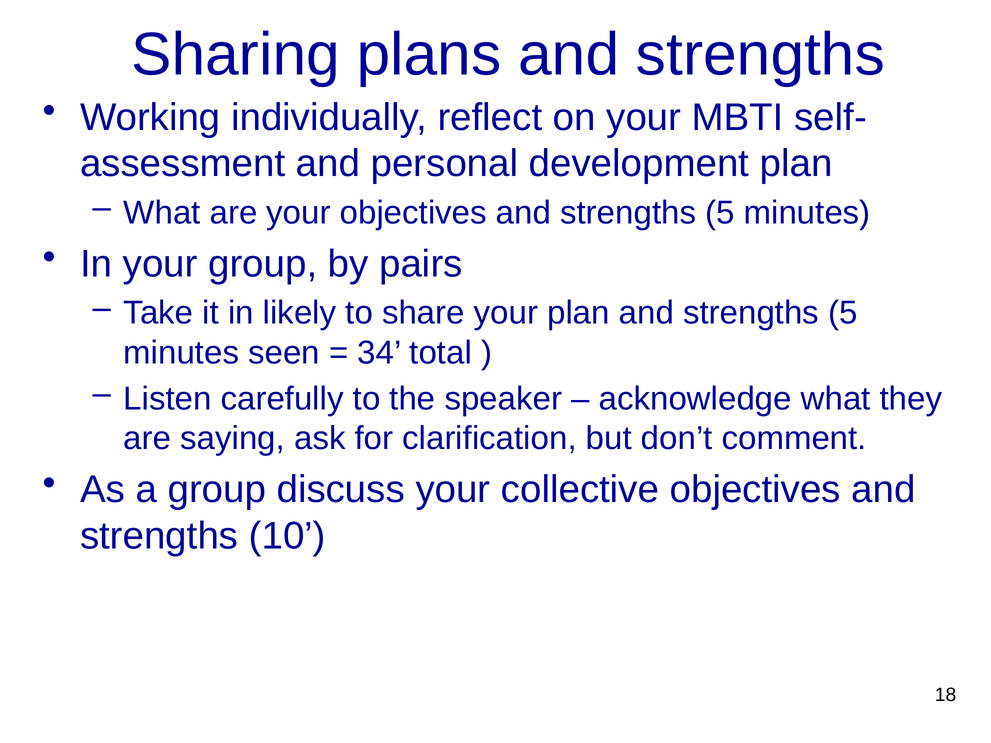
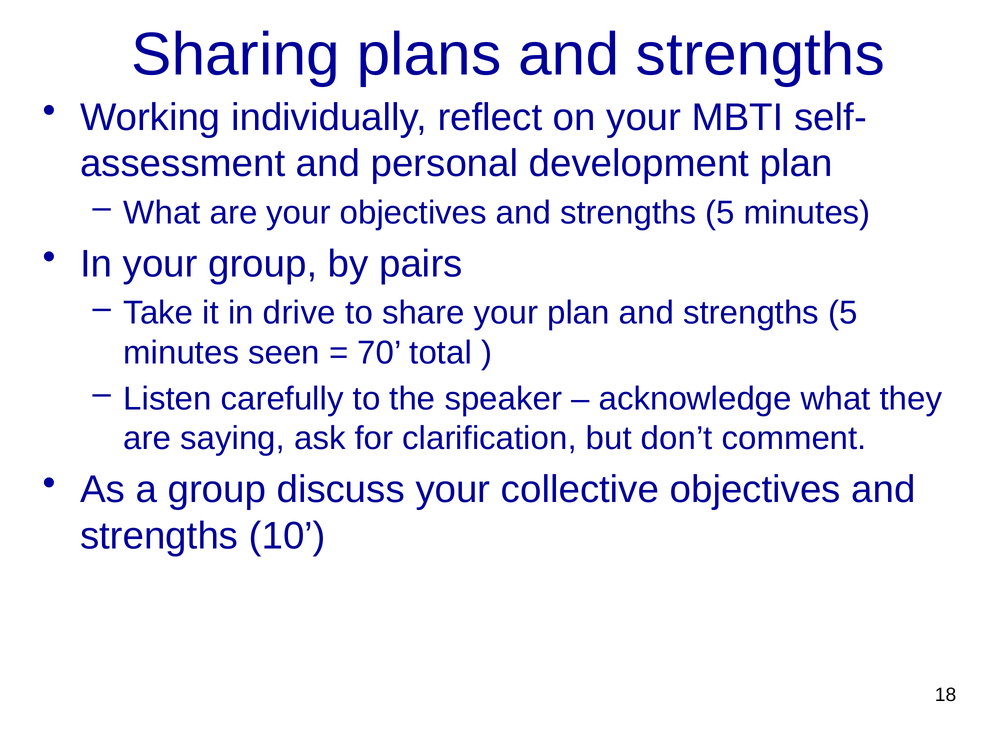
likely: likely -> drive
34: 34 -> 70
